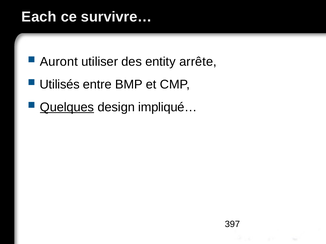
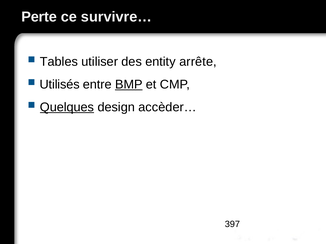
Each: Each -> Perte
Auront: Auront -> Tables
BMP underline: none -> present
impliqué…: impliqué… -> accèder…
